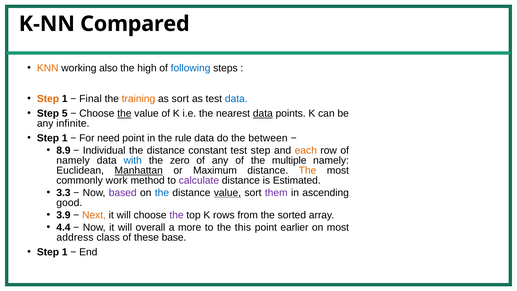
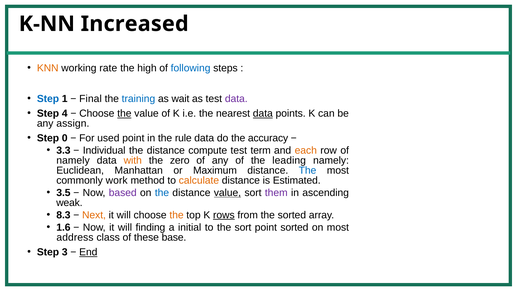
Compared: Compared -> Increased
also: also -> rate
Step at (48, 99) colour: orange -> blue
training colour: orange -> blue
as sort: sort -> wait
data at (236, 99) colour: blue -> purple
5: 5 -> 4
infinite: infinite -> assign
1 at (65, 138): 1 -> 0
need: need -> used
between: between -> accuracy
8.9: 8.9 -> 3.3
constant: constant -> compute
test step: step -> term
with colour: blue -> orange
multiple: multiple -> leading
Manhattan underline: present -> none
The at (307, 170) colour: orange -> blue
calculate colour: purple -> orange
3.3: 3.3 -> 3.5
good: good -> weak
3.9: 3.9 -> 8.3
the at (177, 215) colour: purple -> orange
rows underline: none -> present
4.4: 4.4 -> 1.6
overall: overall -> finding
more: more -> initial
the this: this -> sort
point earlier: earlier -> sorted
1 at (65, 252): 1 -> 3
End underline: none -> present
